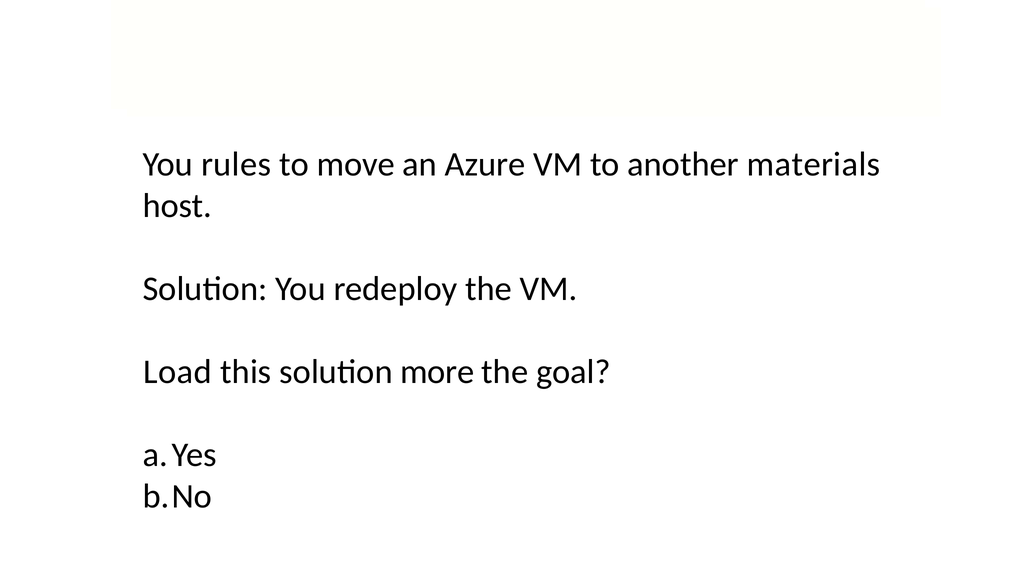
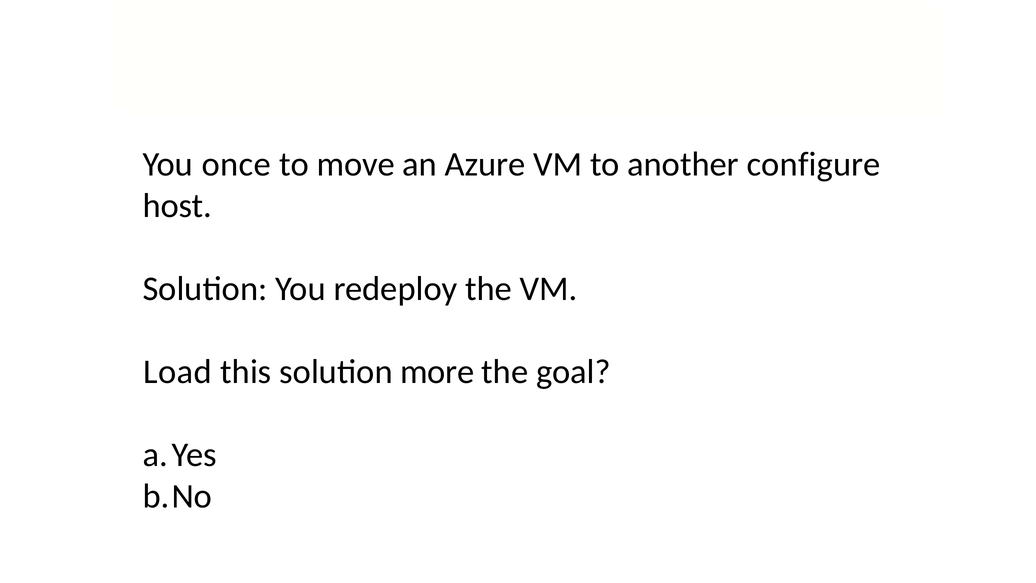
rules: rules -> once
materials: materials -> configure
